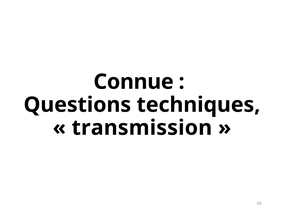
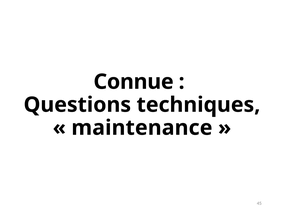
transmission: transmission -> maintenance
